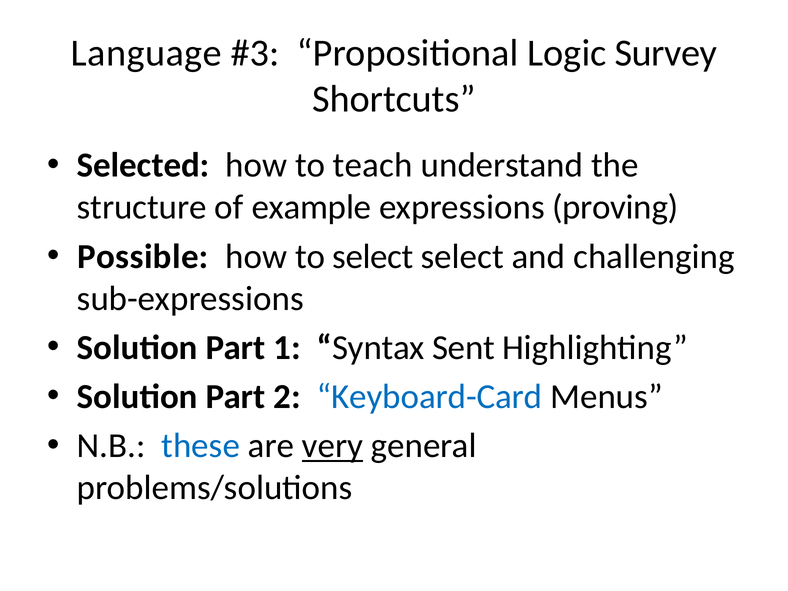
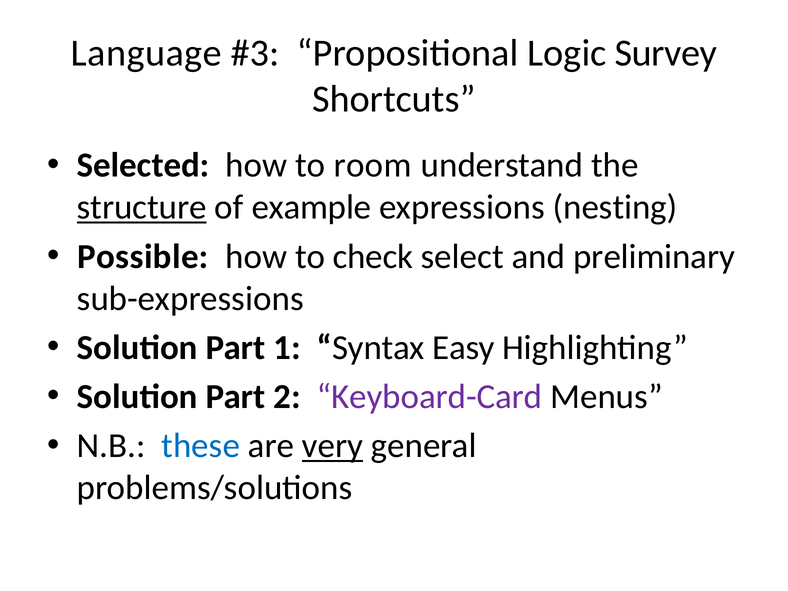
teach: teach -> room
structure underline: none -> present
proving: proving -> nesting
to select: select -> check
challenging: challenging -> preliminary
Sent: Sent -> Easy
Keyboard-Card colour: blue -> purple
